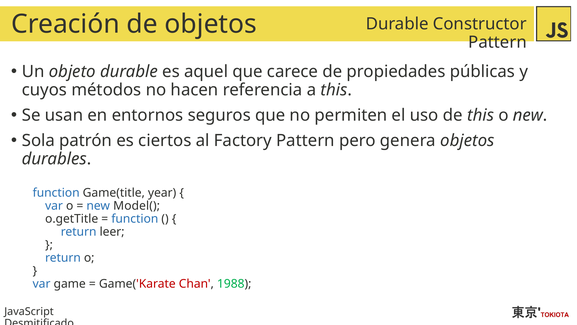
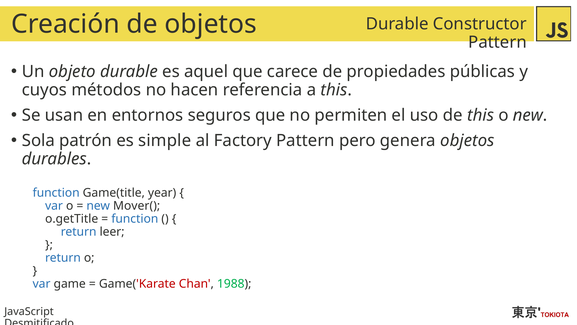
ciertos: ciertos -> simple
Model(: Model( -> Mover(
